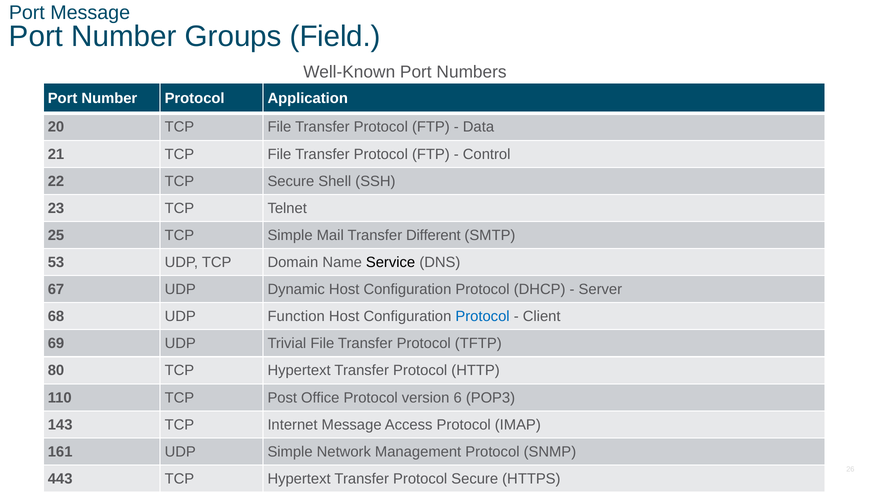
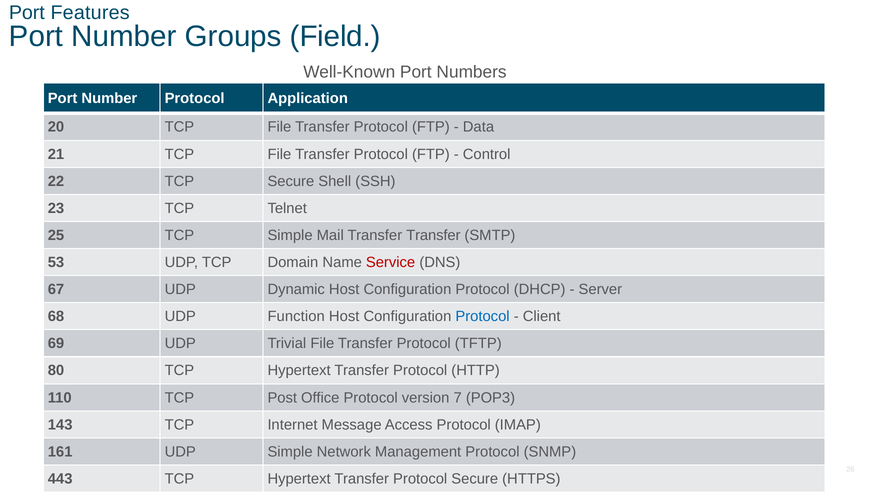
Port Message: Message -> Features
Transfer Different: Different -> Transfer
Service colour: black -> red
6: 6 -> 7
